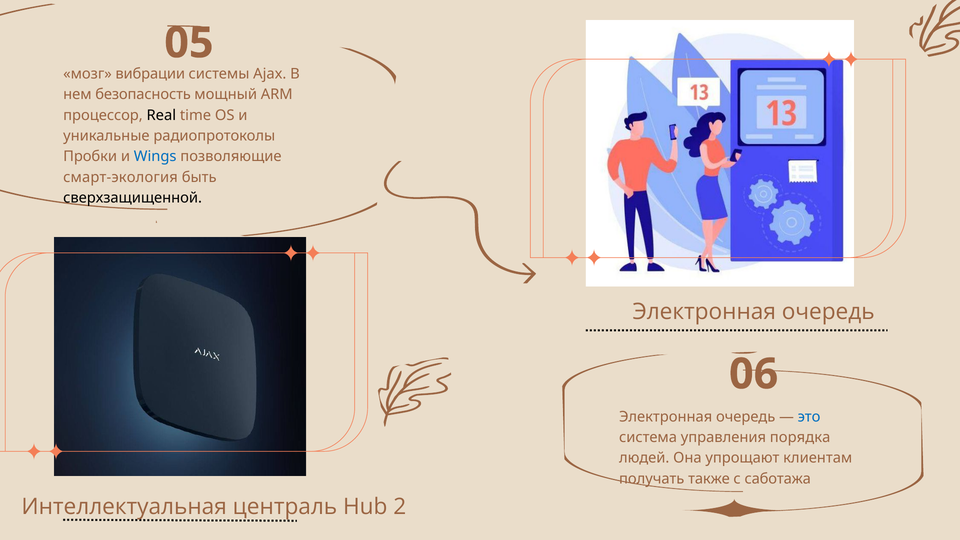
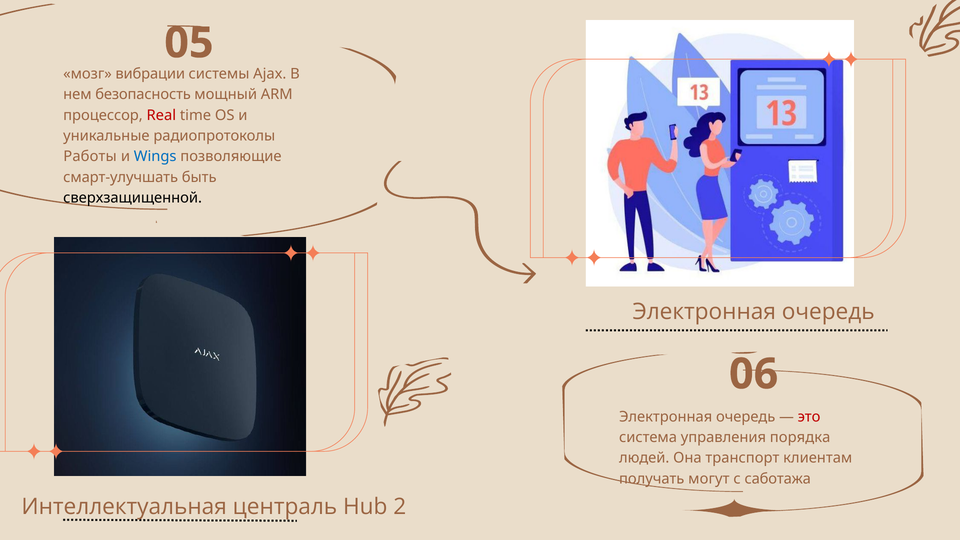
Real colour: black -> red
Пробки: Пробки -> Работы
смарт-экология: смарт-экология -> смарт-улучшать
это colour: blue -> red
упрощают: упрощают -> транспорт
также: также -> могут
